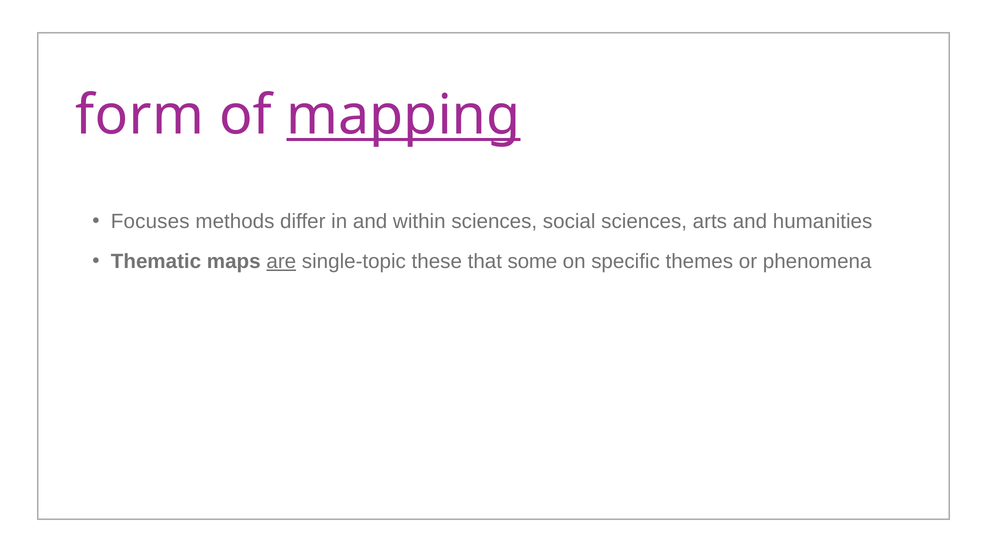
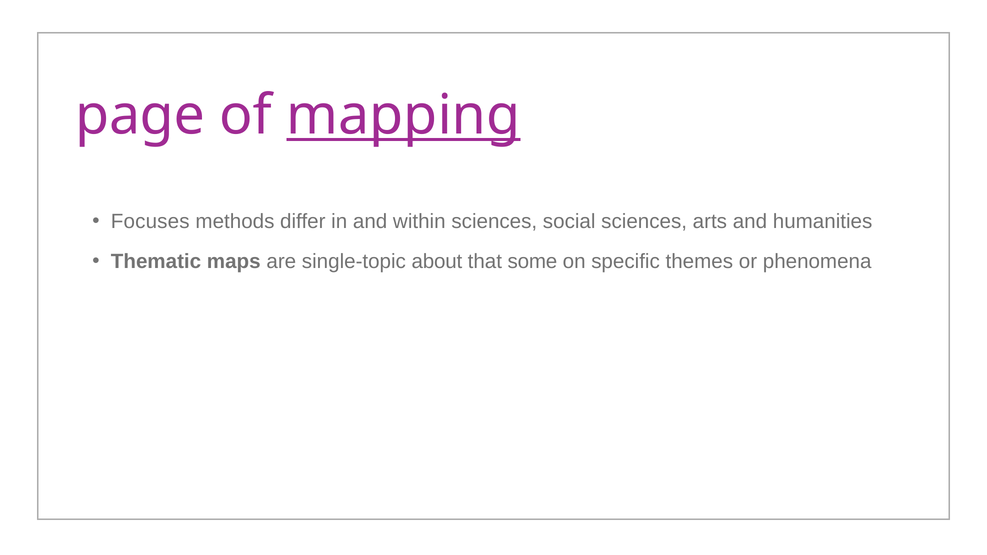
form: form -> page
are underline: present -> none
these: these -> about
